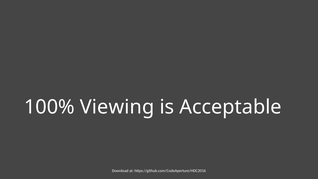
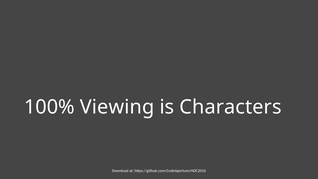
Acceptable: Acceptable -> Characters
